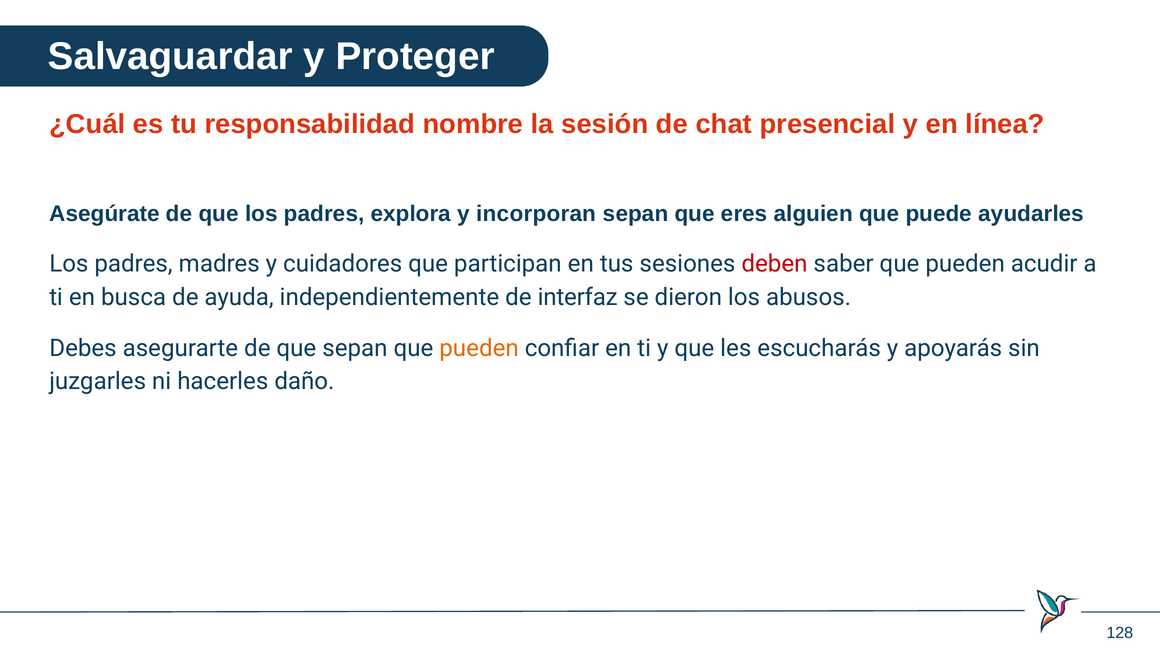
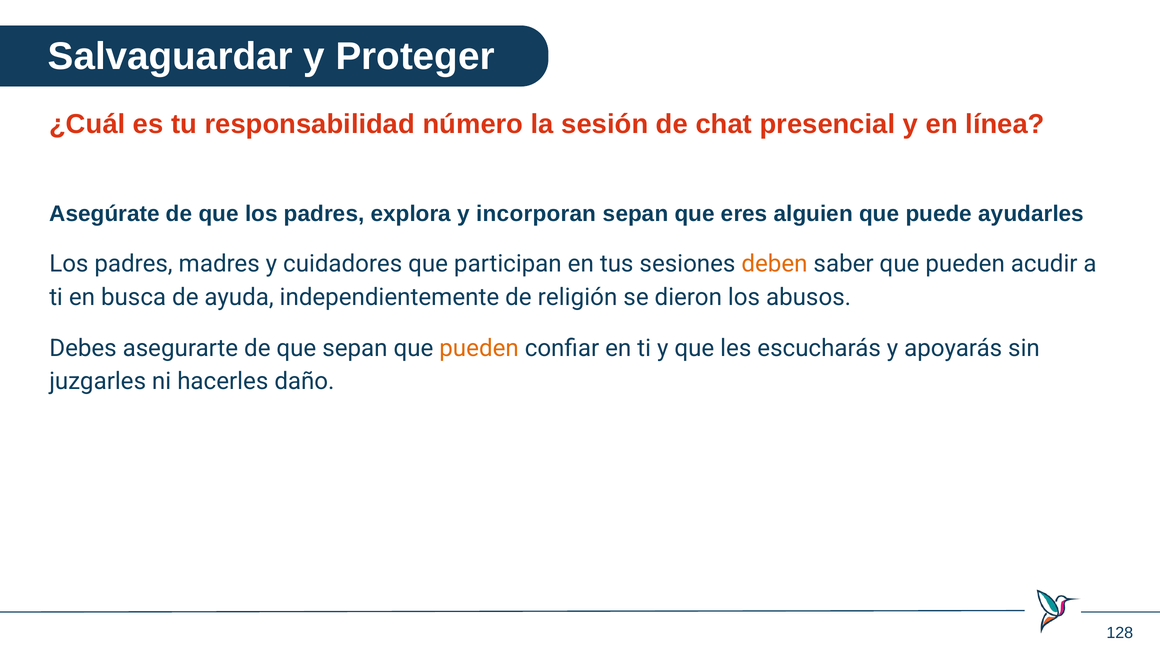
nombre: nombre -> número
deben colour: red -> orange
interfaz: interfaz -> religión
